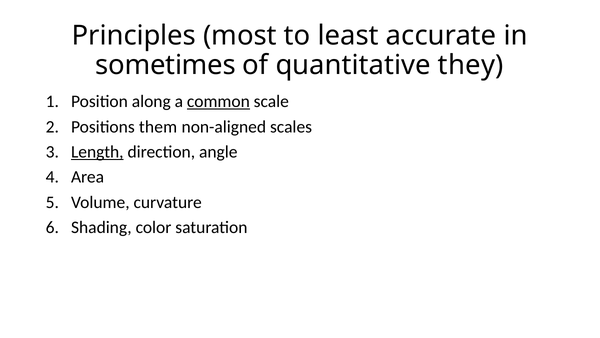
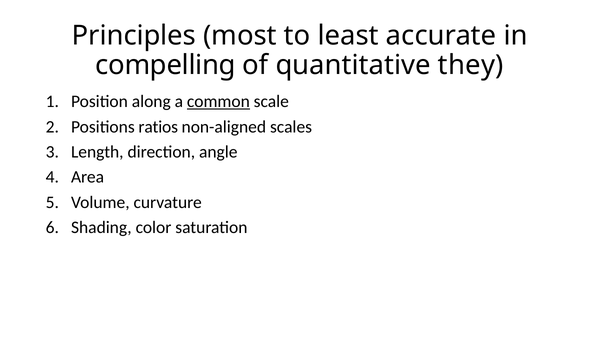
sometimes: sometimes -> compelling
them: them -> ratios
Length underline: present -> none
